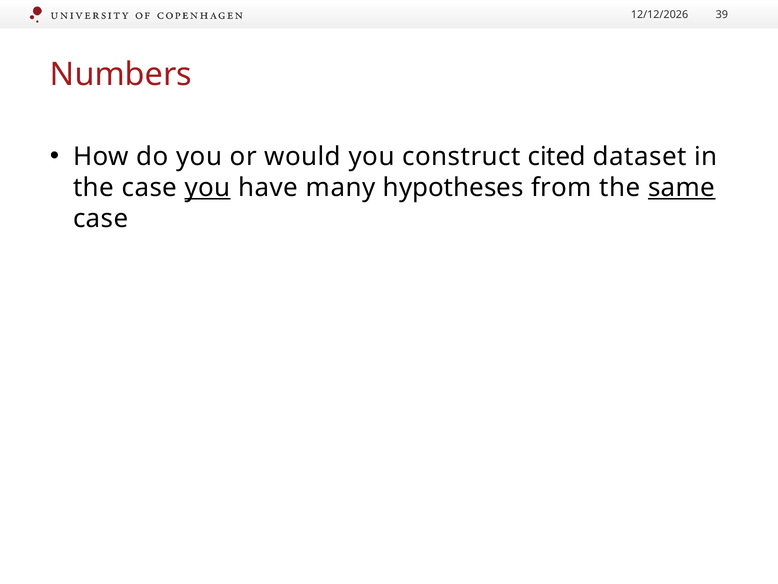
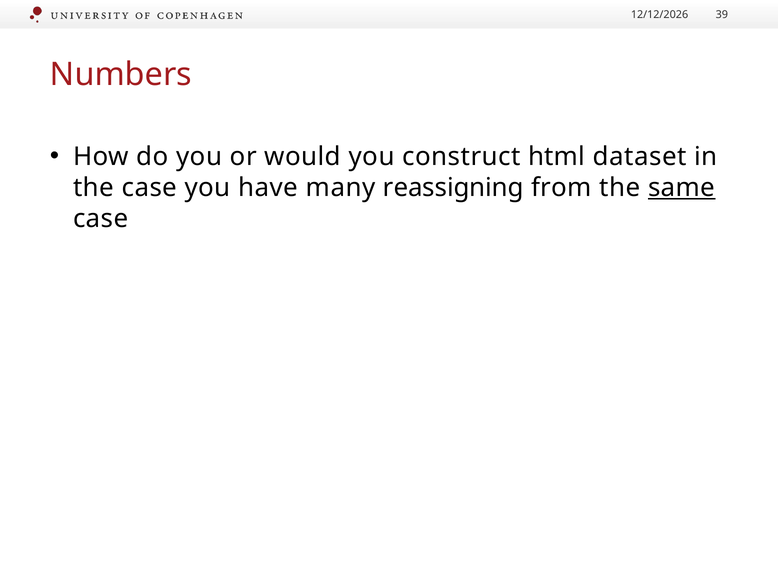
cited: cited -> html
you at (208, 188) underline: present -> none
hypotheses: hypotheses -> reassigning
